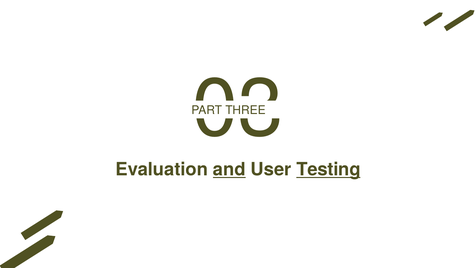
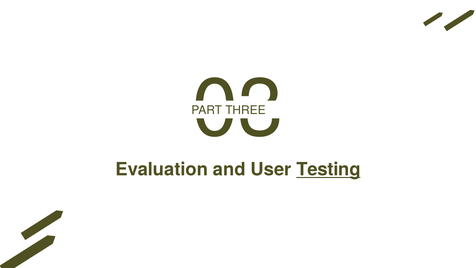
and underline: present -> none
